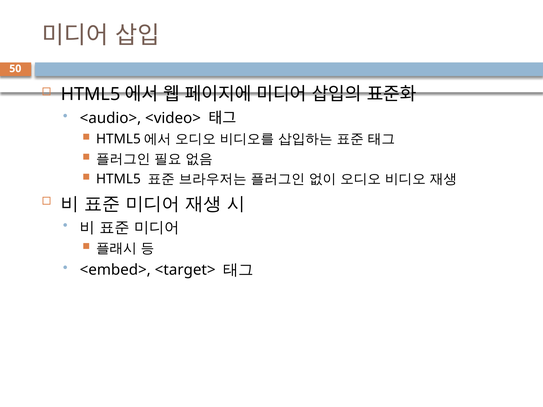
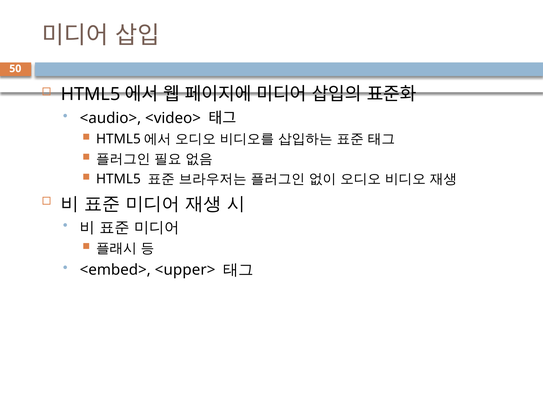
<target>: <target> -> <upper>
